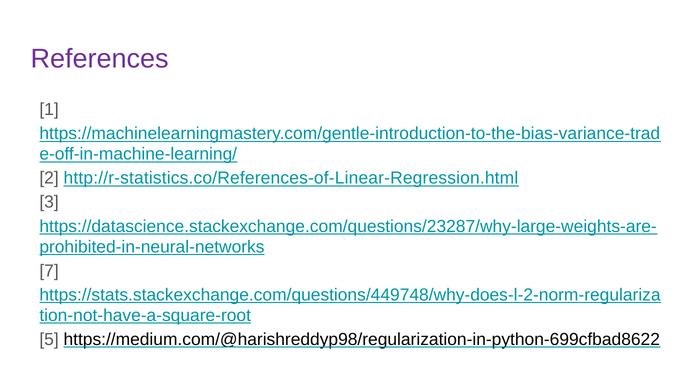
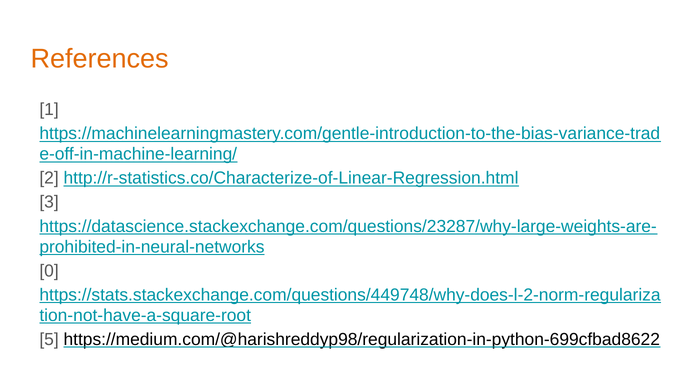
References colour: purple -> orange
http://r-statistics.co/References-of-Linear-Regression.html: http://r-statistics.co/References-of-Linear-Regression.html -> http://r-statistics.co/Characterize-of-Linear-Regression.html
7: 7 -> 0
